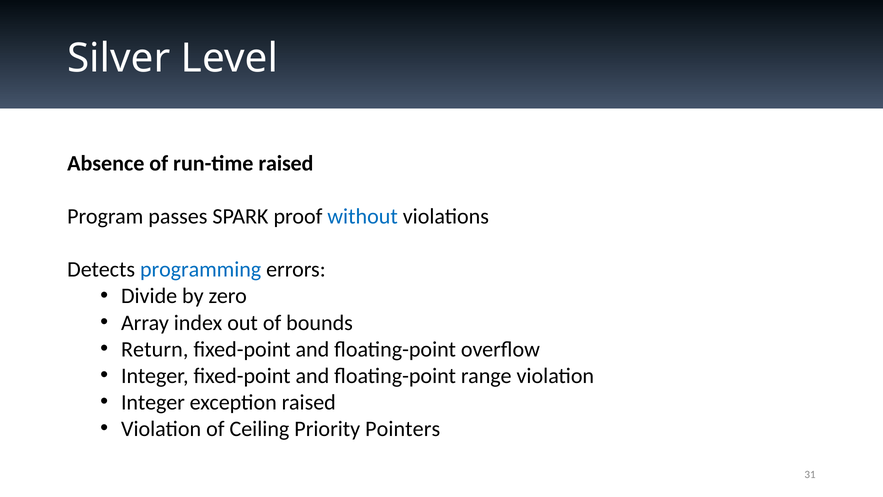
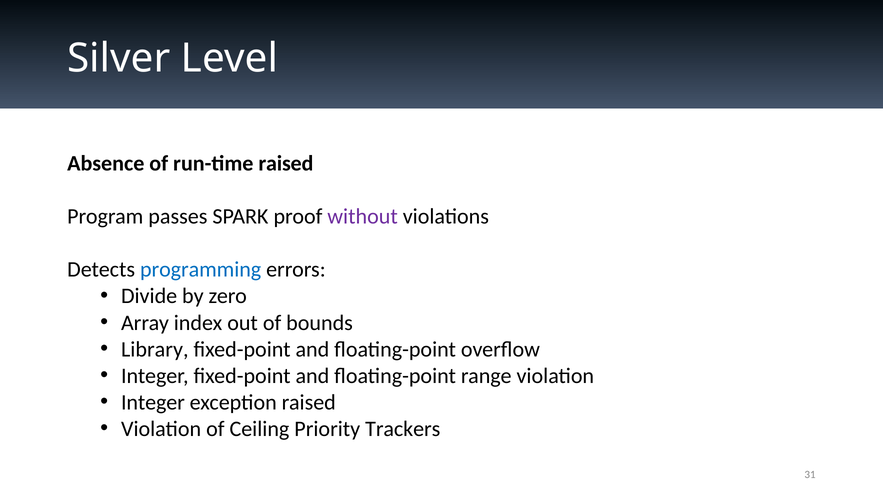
without colour: blue -> purple
Return: Return -> Library
Pointers: Pointers -> Trackers
